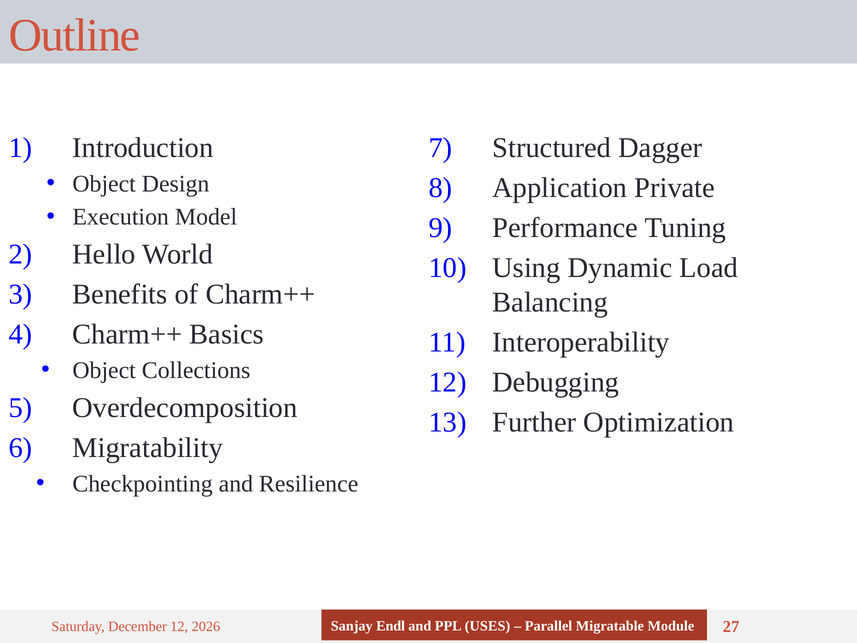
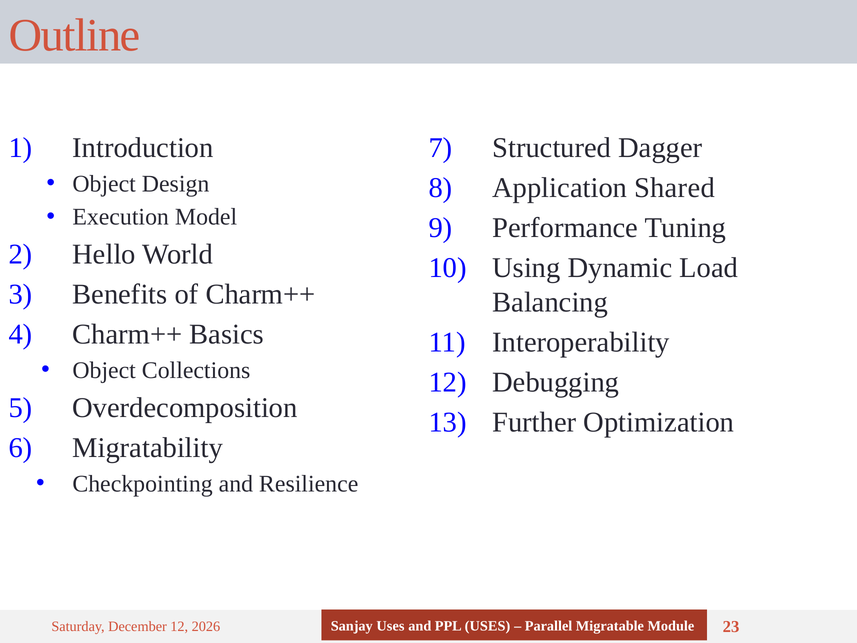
Private: Private -> Shared
Sanjay Endl: Endl -> Uses
27: 27 -> 23
